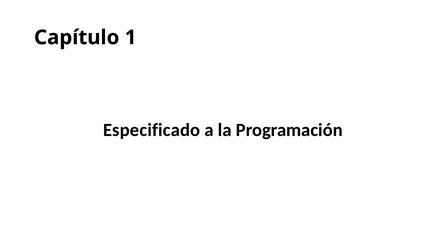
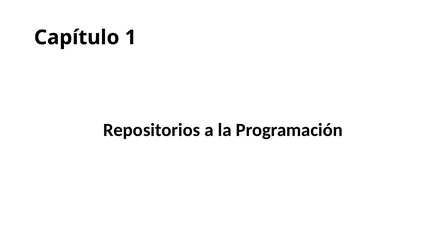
Especificado: Especificado -> Repositorios
